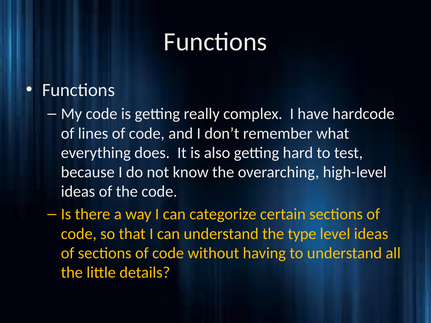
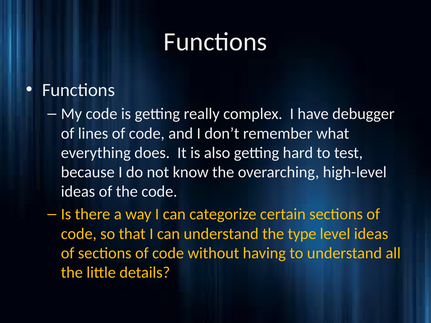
hardcode: hardcode -> debugger
